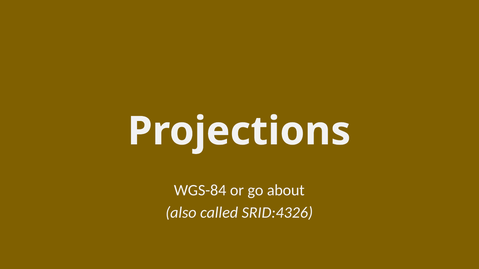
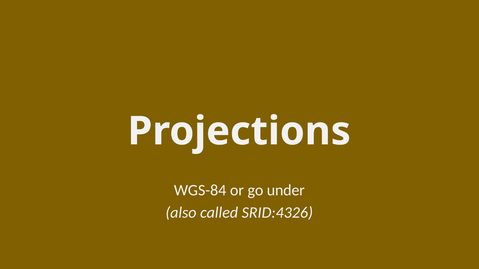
about: about -> under
